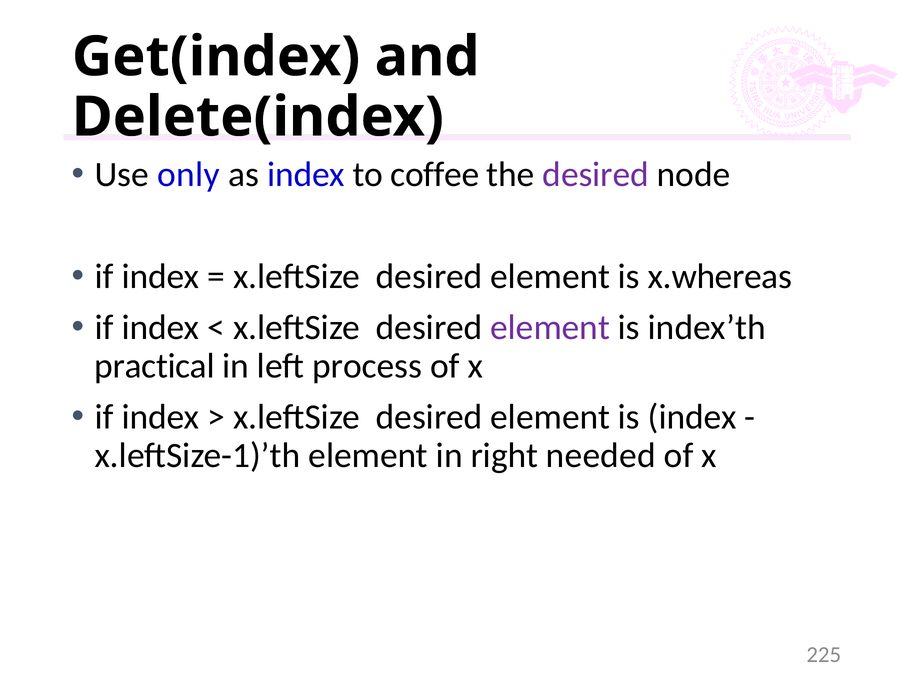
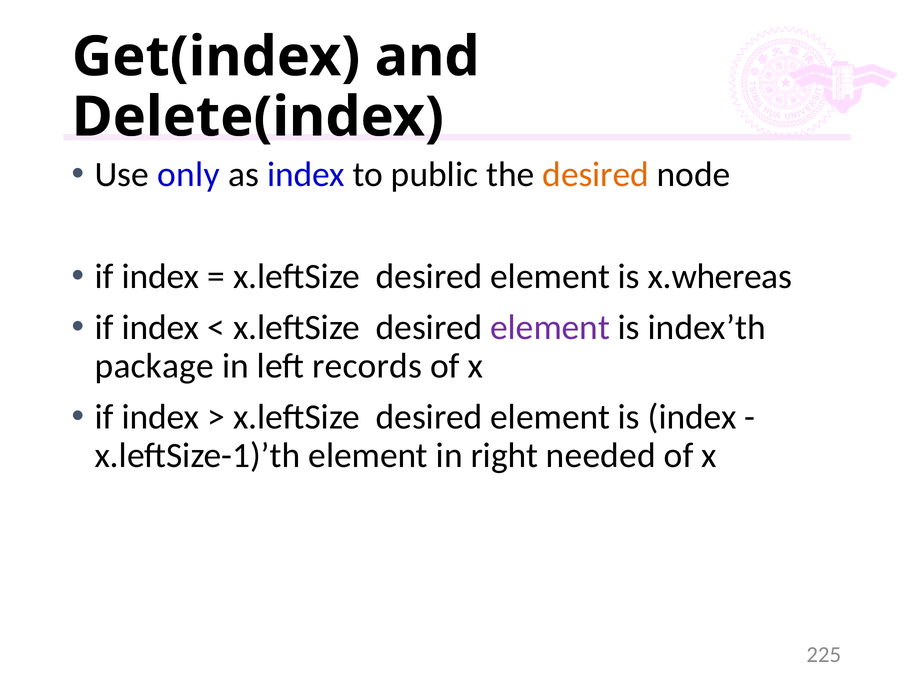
coffee: coffee -> public
desired at (596, 174) colour: purple -> orange
practical: practical -> package
process: process -> records
